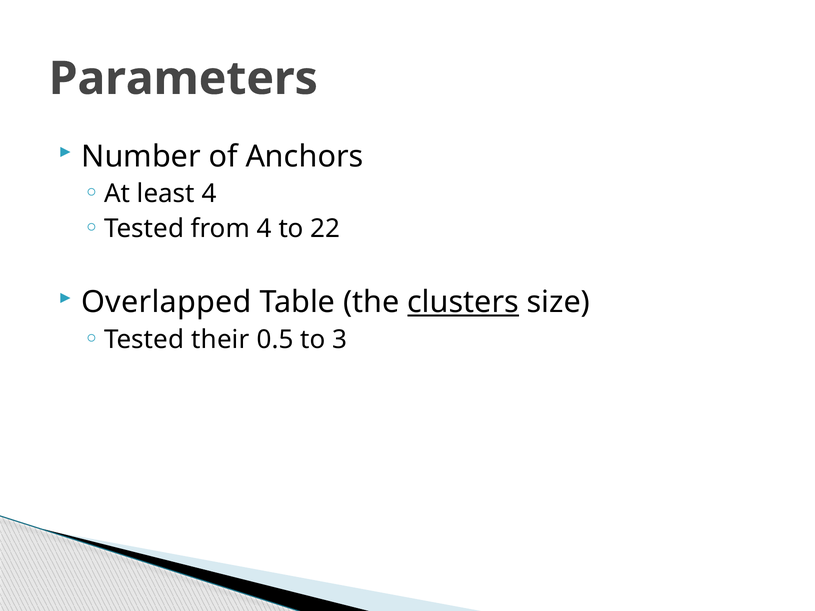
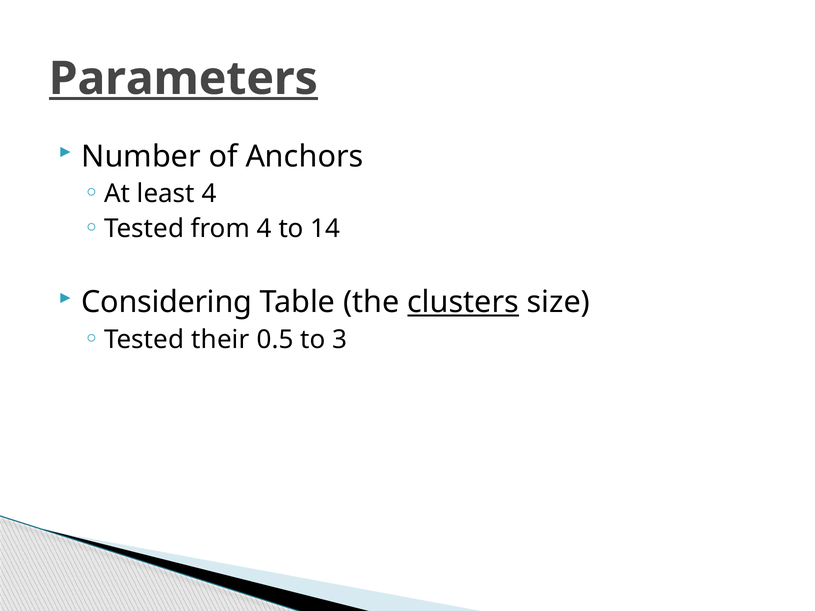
Parameters underline: none -> present
22: 22 -> 14
Overlapped: Overlapped -> Considering
